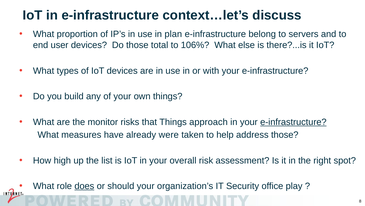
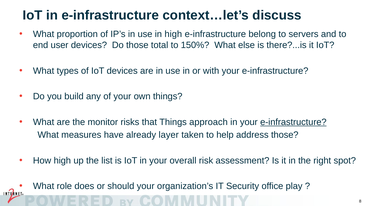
in plan: plan -> high
106%: 106% -> 150%
were: were -> layer
does underline: present -> none
